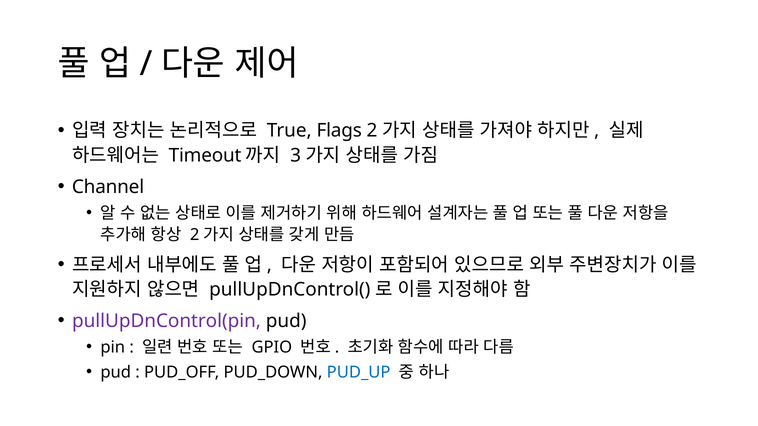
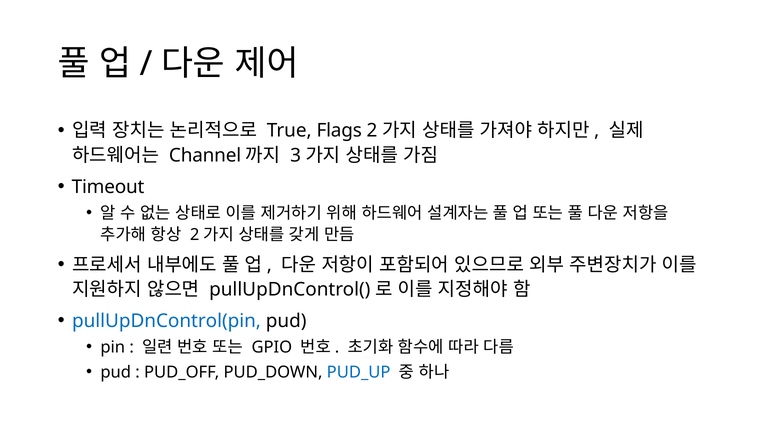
Timeout: Timeout -> Channel
Channel: Channel -> Timeout
pullUpDnControl(pin colour: purple -> blue
